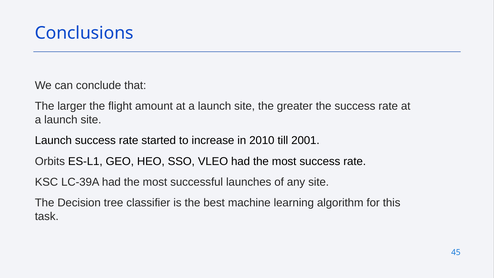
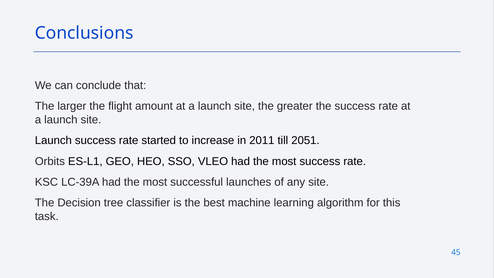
2010: 2010 -> 2011
2001: 2001 -> 2051
